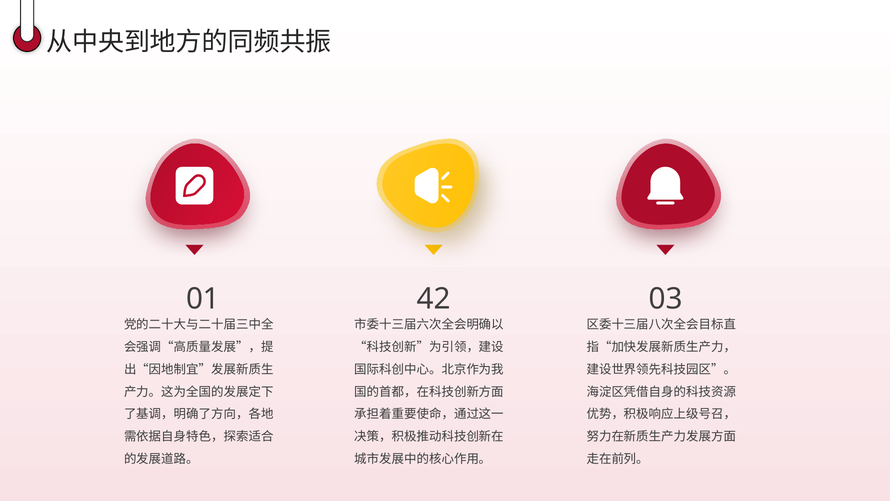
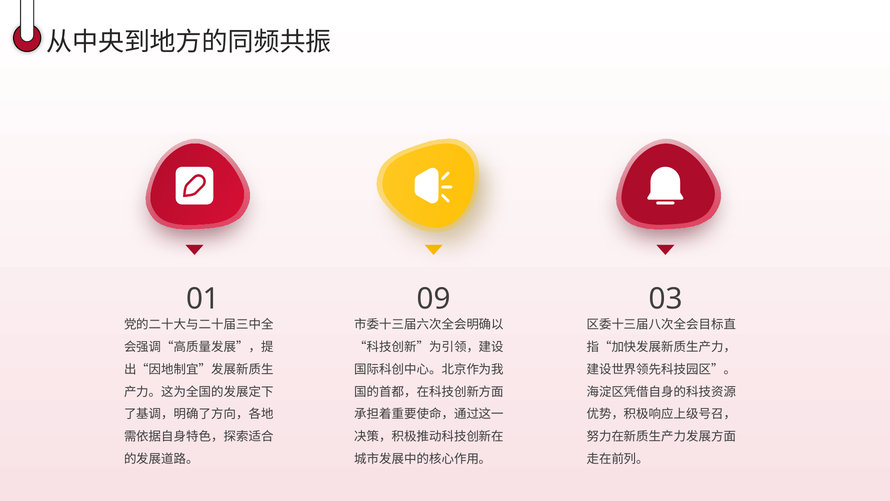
42: 42 -> 09
